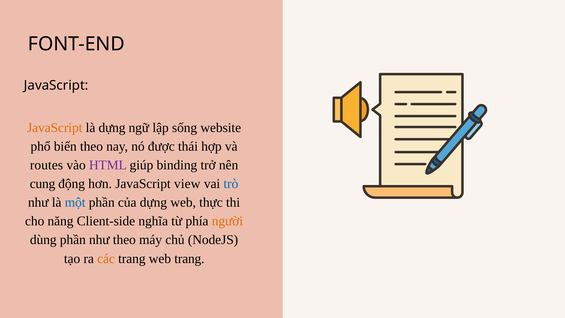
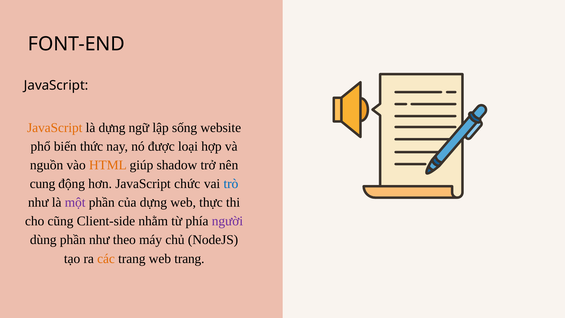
biến theo: theo -> thức
thái: thái -> loại
routes: routes -> nguồn
HTML colour: purple -> orange
binding: binding -> shadow
view: view -> chức
một colour: blue -> purple
năng: năng -> cũng
nghĩa: nghĩa -> nhằm
người colour: orange -> purple
